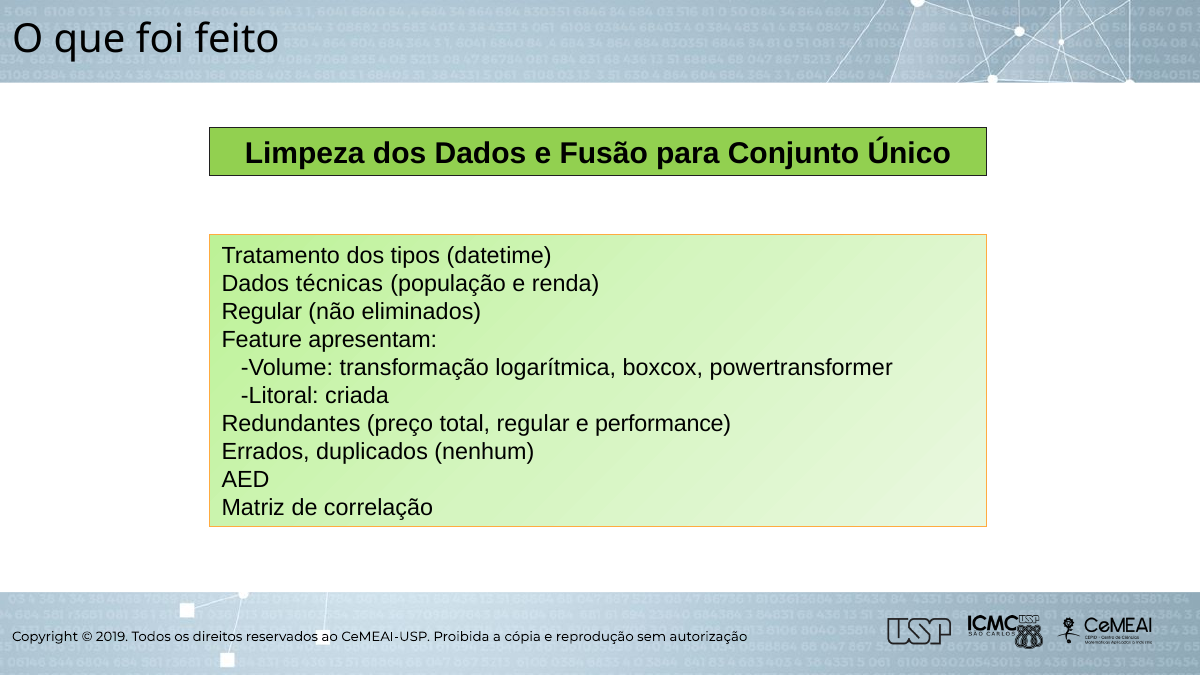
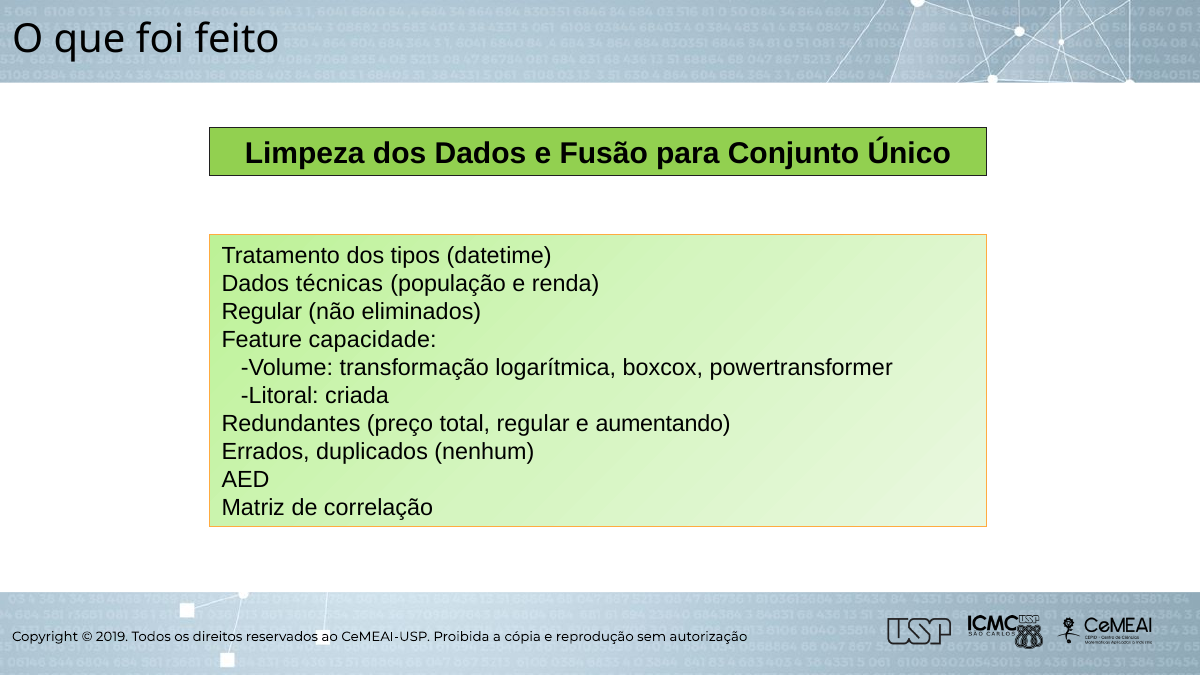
apresentam: apresentam -> capacidade
performance: performance -> aumentando
